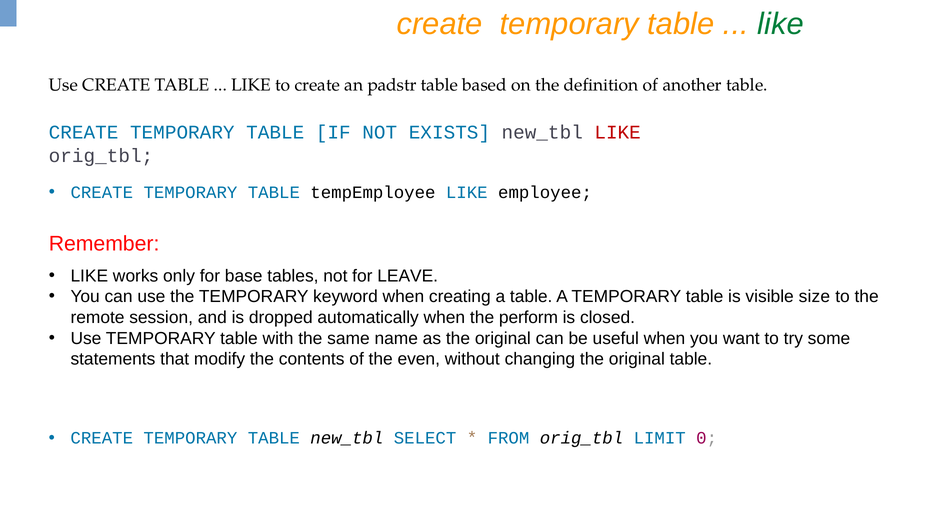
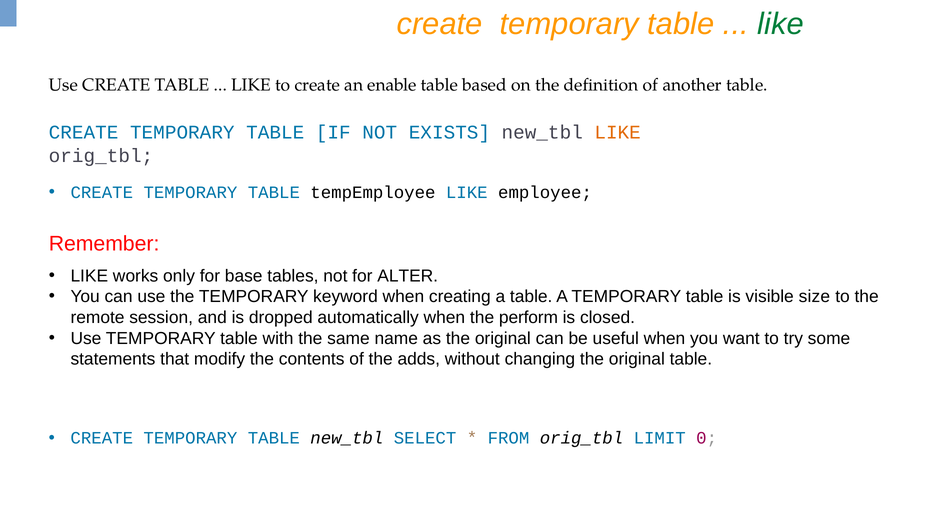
padstr: padstr -> enable
LIKE at (618, 133) colour: red -> orange
LEAVE: LEAVE -> ALTER
even: even -> adds
